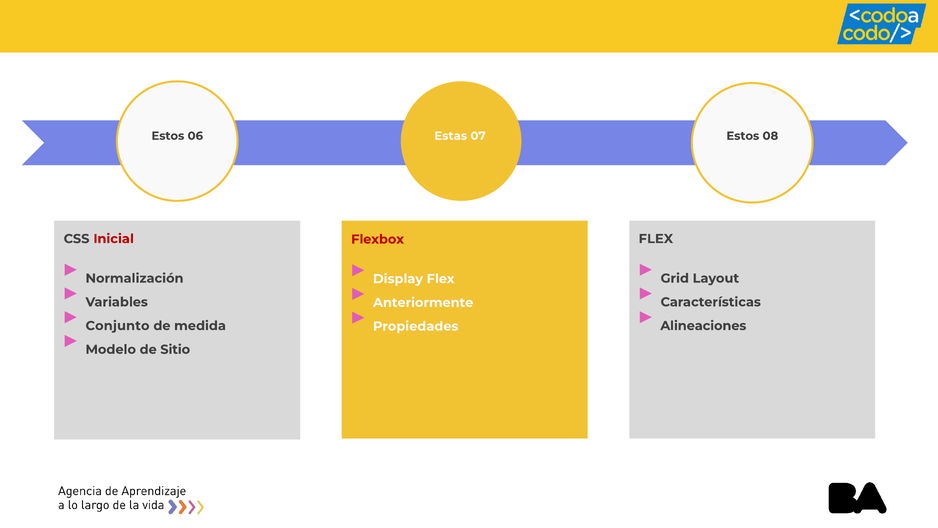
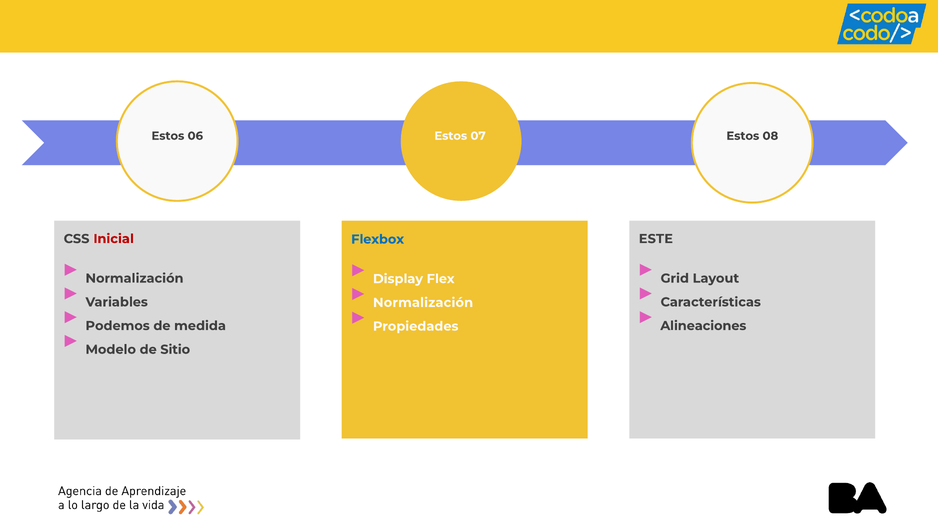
Estas at (451, 136): Estas -> Estos
FLEX at (656, 239): FLEX -> ESTE
Flexbox colour: red -> blue
Anteriormente at (423, 302): Anteriormente -> Normalización
Conjunto: Conjunto -> Podemos
